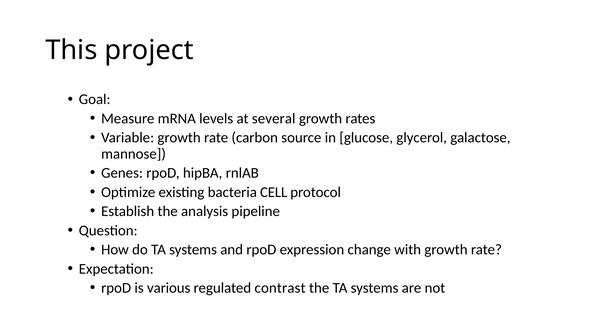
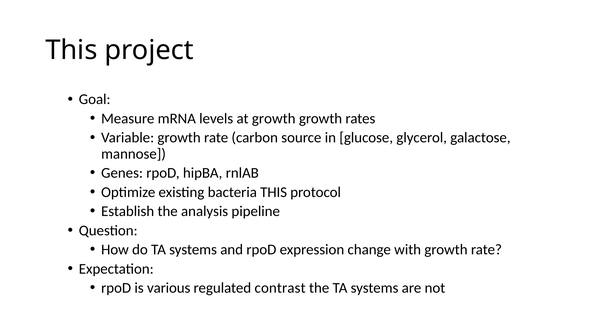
at several: several -> growth
bacteria CELL: CELL -> THIS
